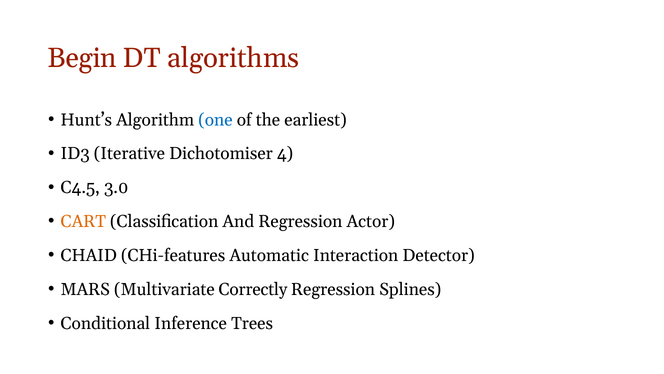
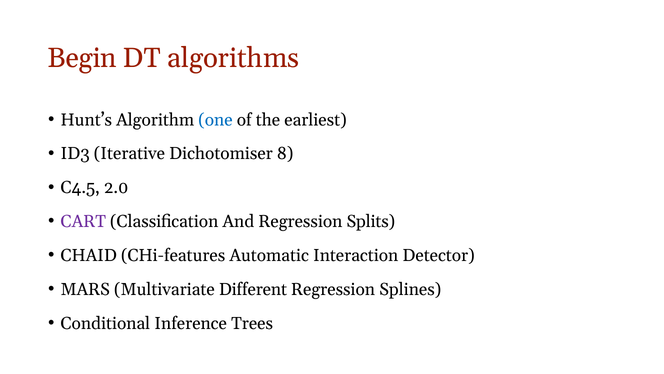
4: 4 -> 8
3.0: 3.0 -> 2.0
CART colour: orange -> purple
Actor: Actor -> Splits
Correctly: Correctly -> Different
